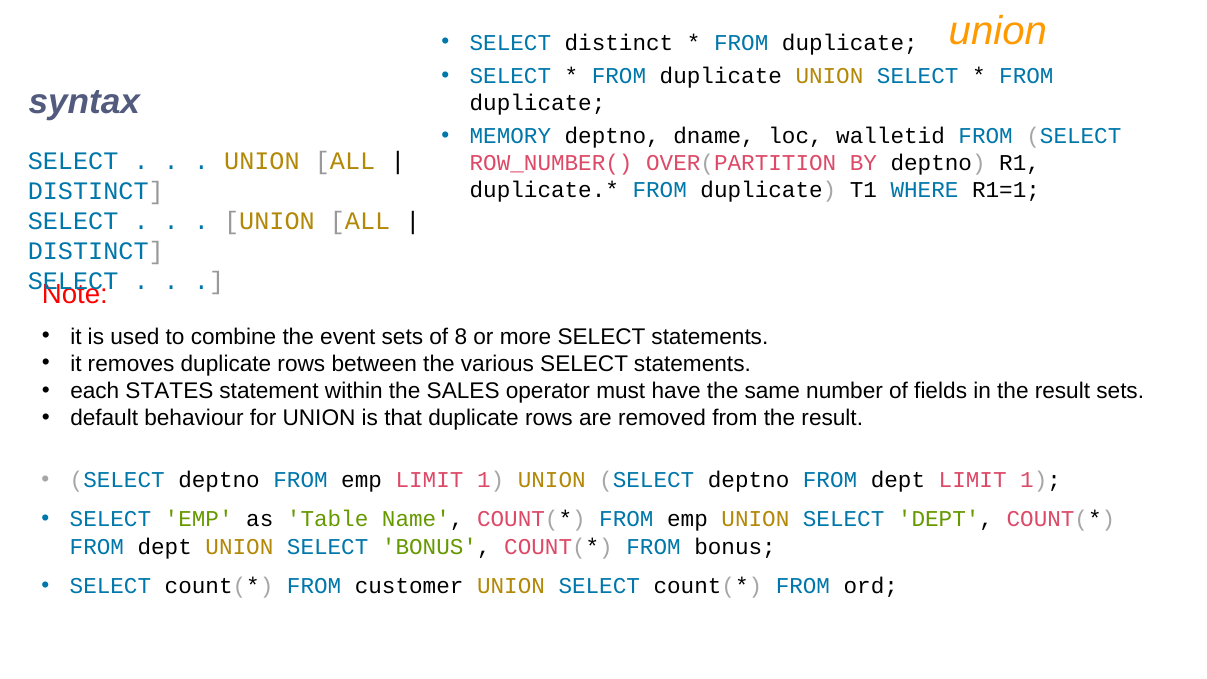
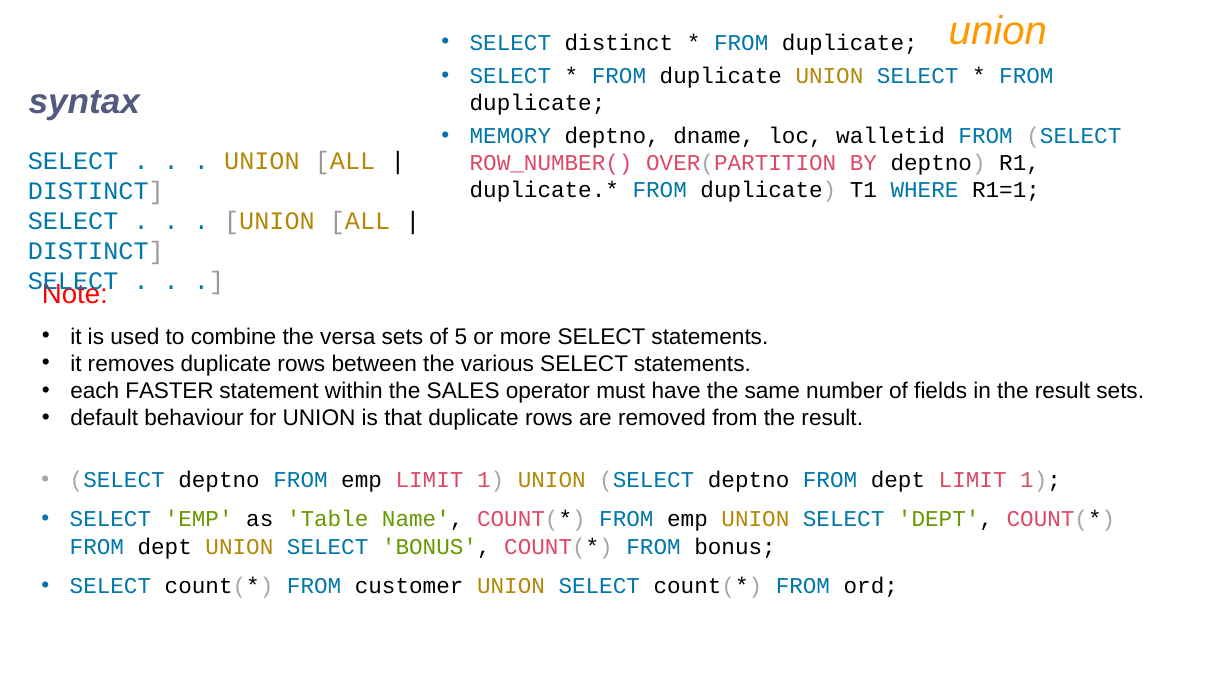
event: event -> versa
8: 8 -> 5
STATES: STATES -> FASTER
